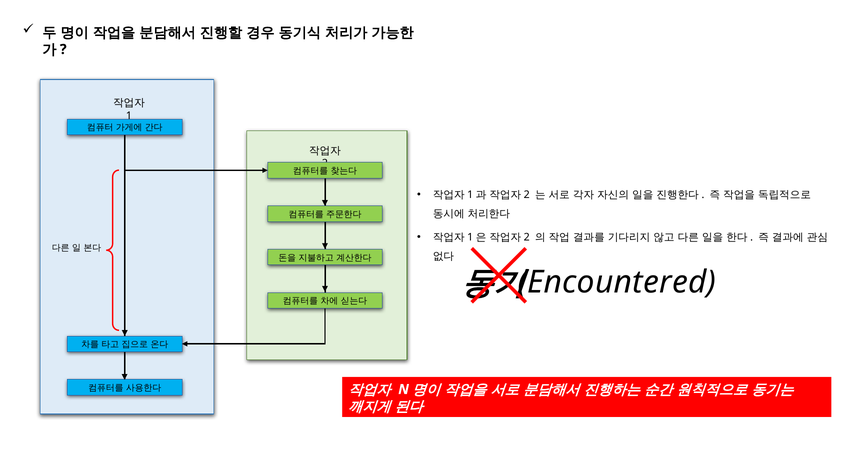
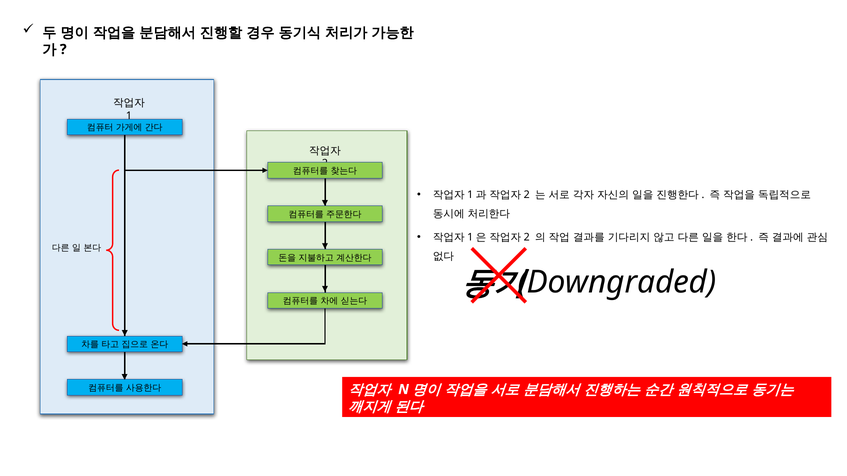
Encountered: Encountered -> Downgraded
